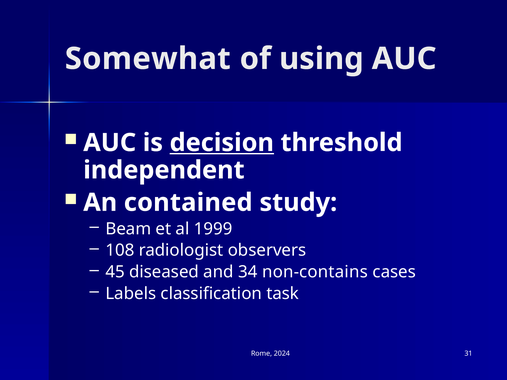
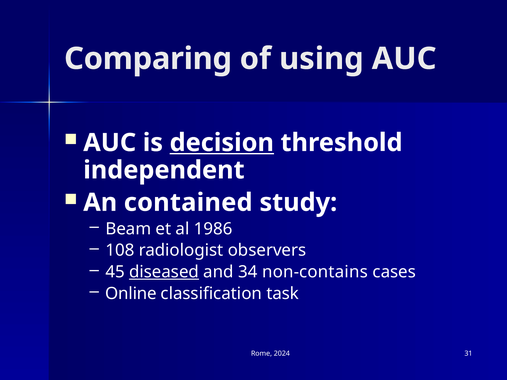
Somewhat: Somewhat -> Comparing
1999: 1999 -> 1986
diseased underline: none -> present
Labels: Labels -> Online
